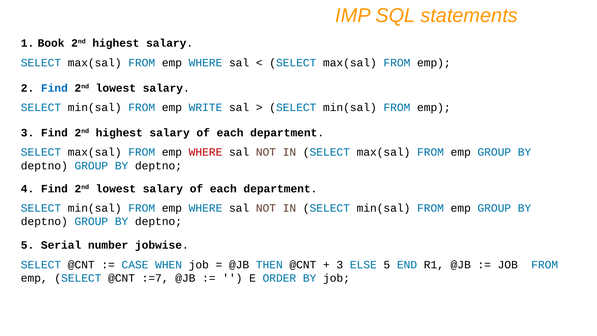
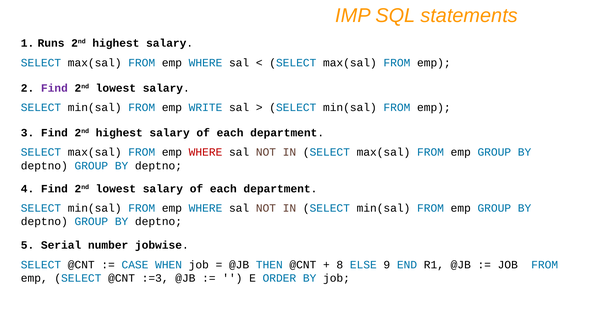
Book: Book -> Runs
Find at (54, 88) colour: blue -> purple
3 at (340, 265): 3 -> 8
ELSE 5: 5 -> 9
:=7: :=7 -> :=3
